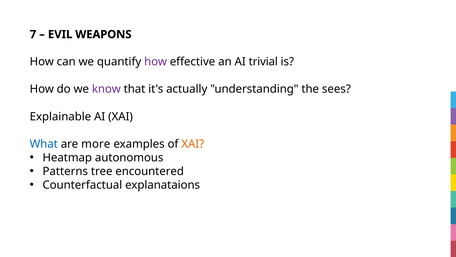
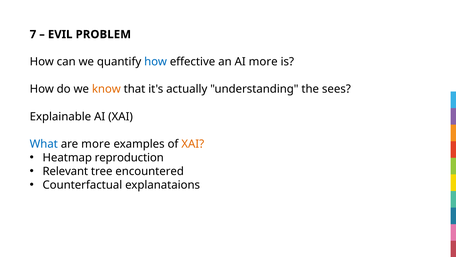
WEAPONS: WEAPONS -> PROBLEM
how at (156, 62) colour: purple -> blue
AI trivial: trivial -> more
know colour: purple -> orange
autonomous: autonomous -> reproduction
Patterns: Patterns -> Relevant
